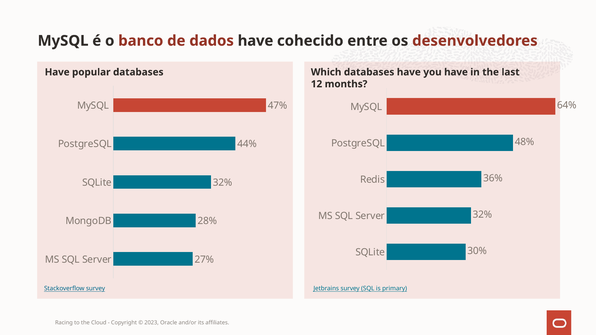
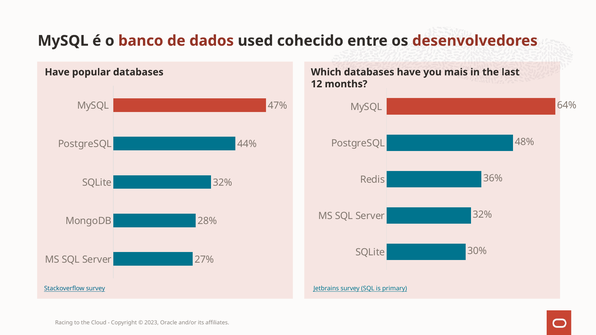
dados have: have -> used
you have: have -> mais
